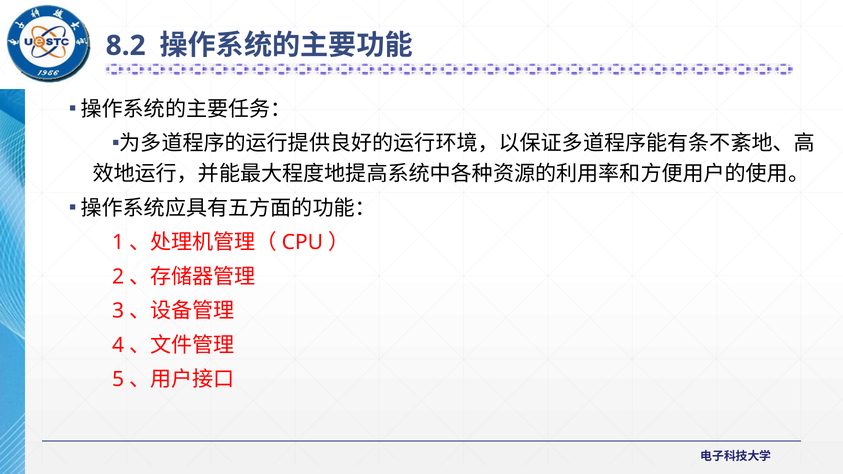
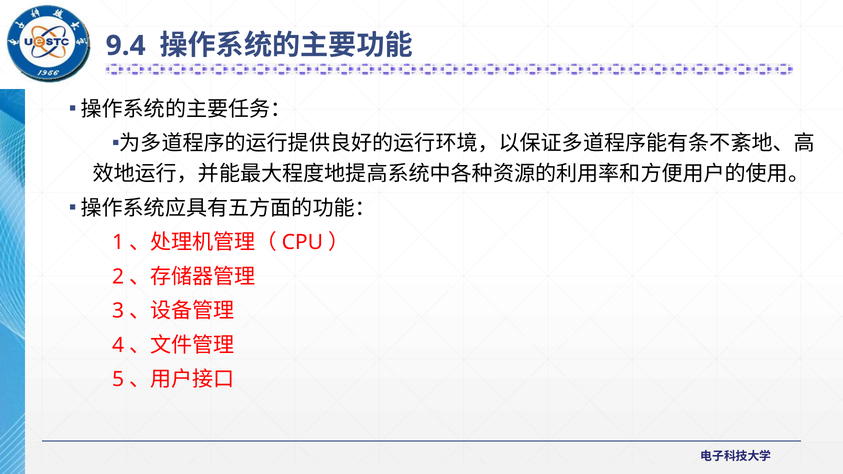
8.2: 8.2 -> 9.4
